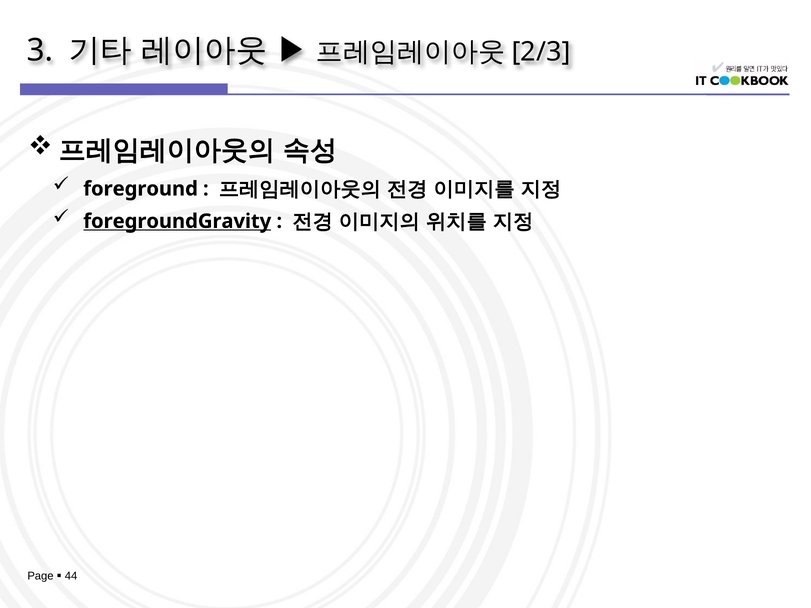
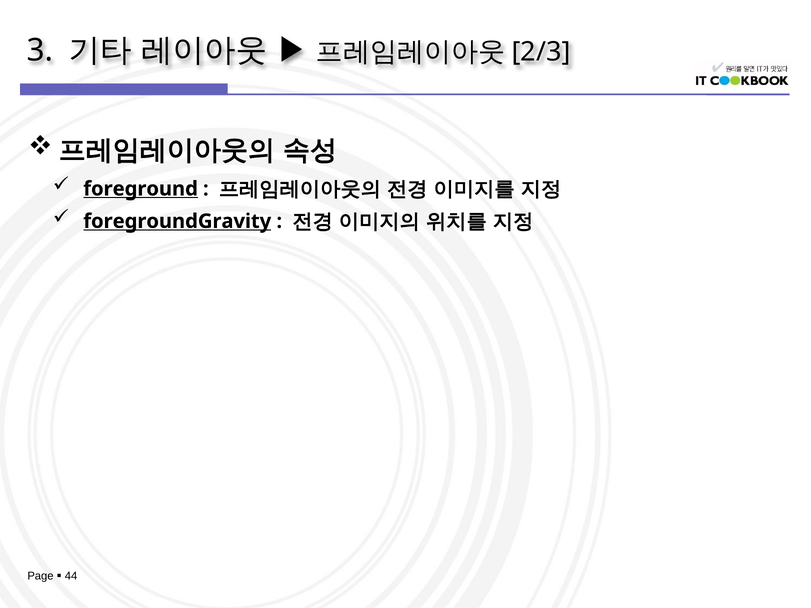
foreground underline: none -> present
